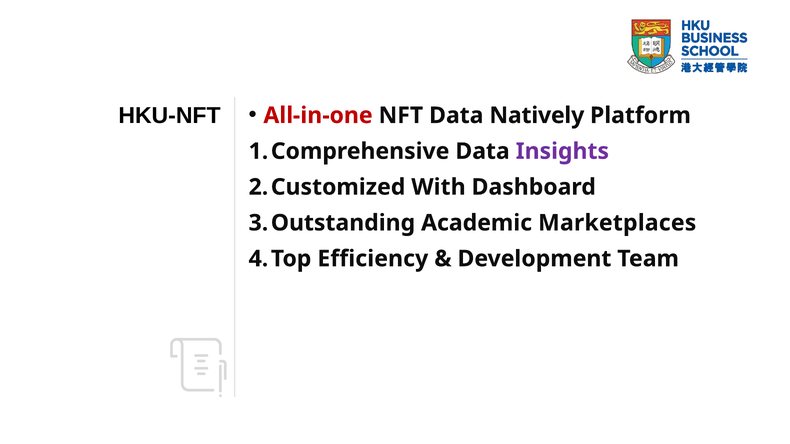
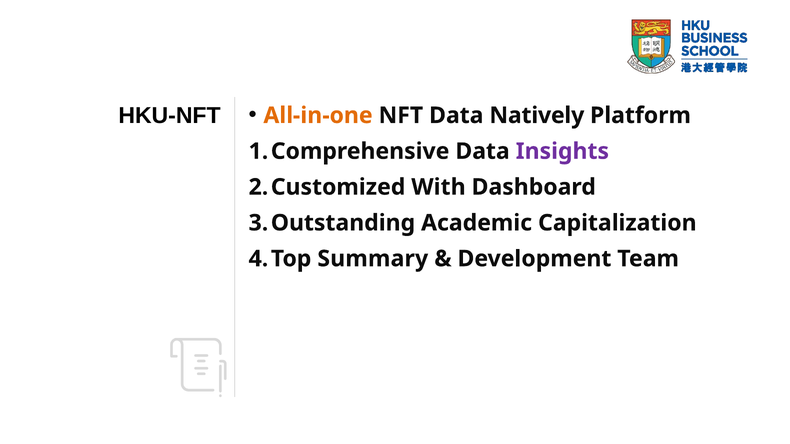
All-in-one colour: red -> orange
Marketplaces: Marketplaces -> Capitalization
Efficiency: Efficiency -> Summary
